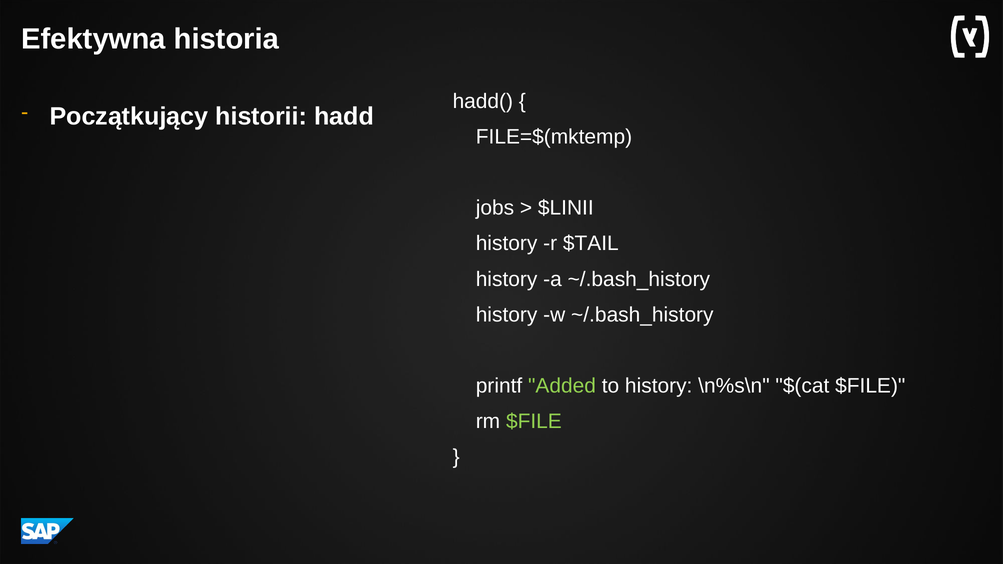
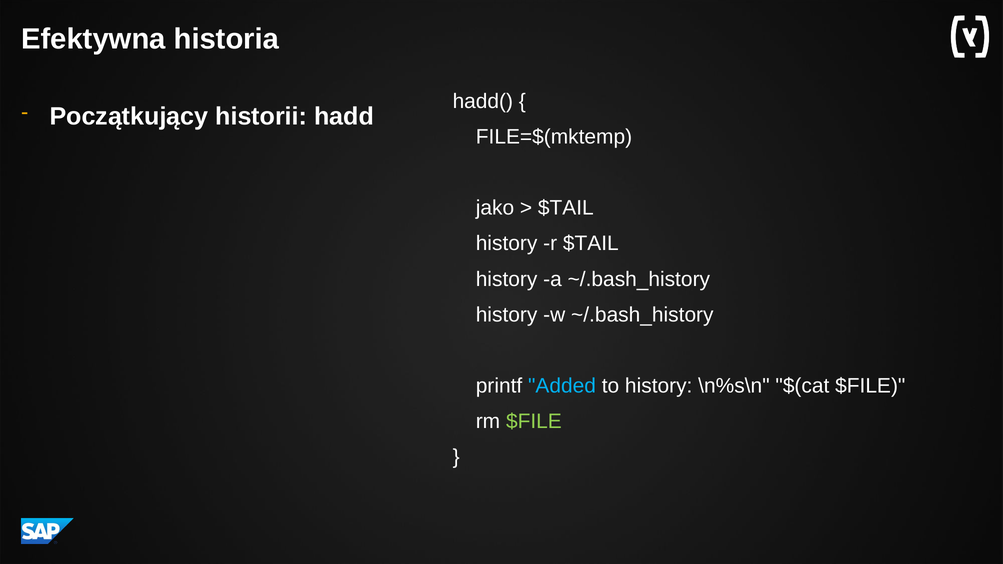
jobs: jobs -> jako
$LINII at (566, 208): $LINII -> $TAIL
Added colour: light green -> light blue
